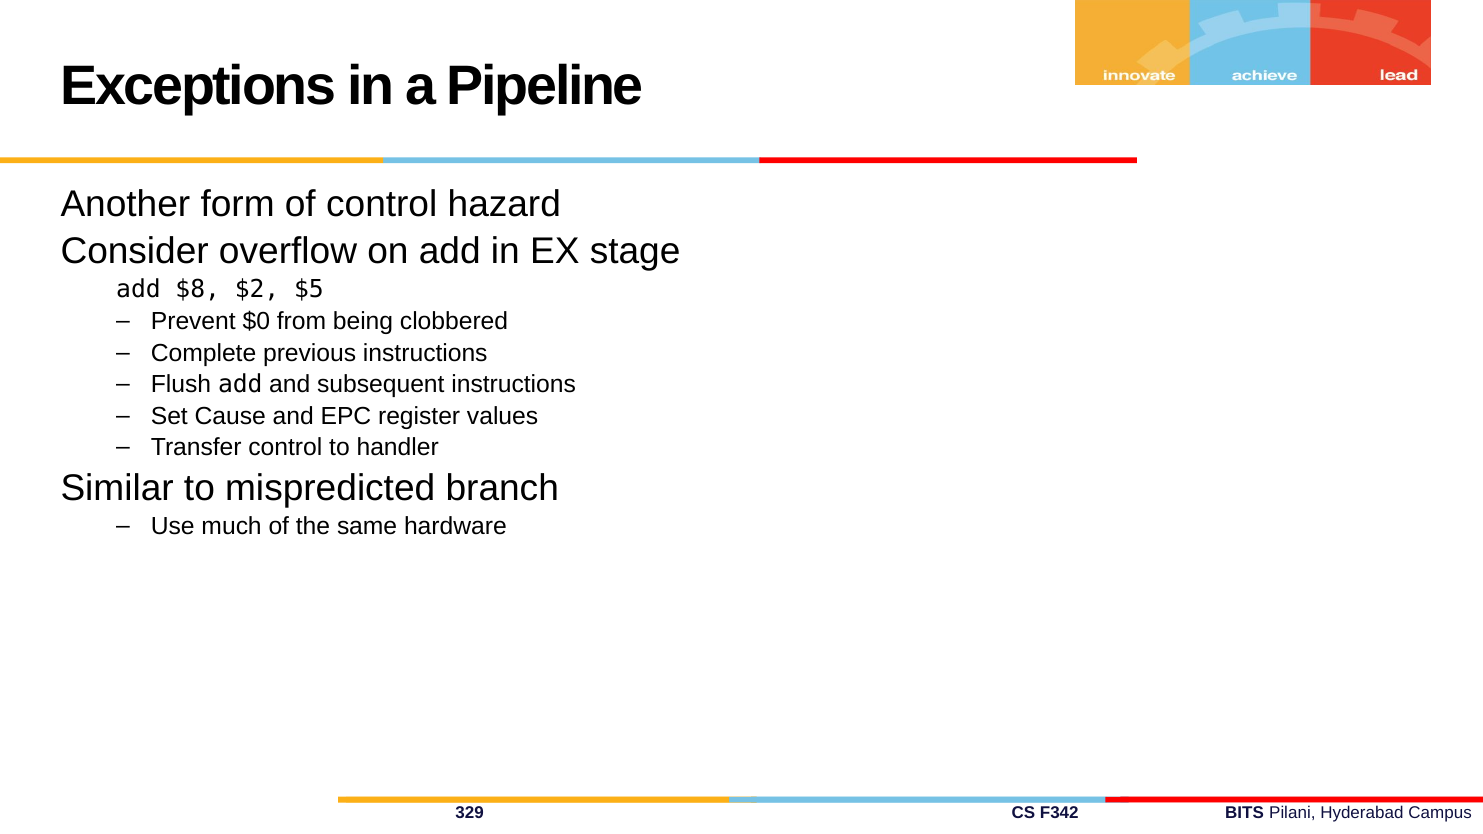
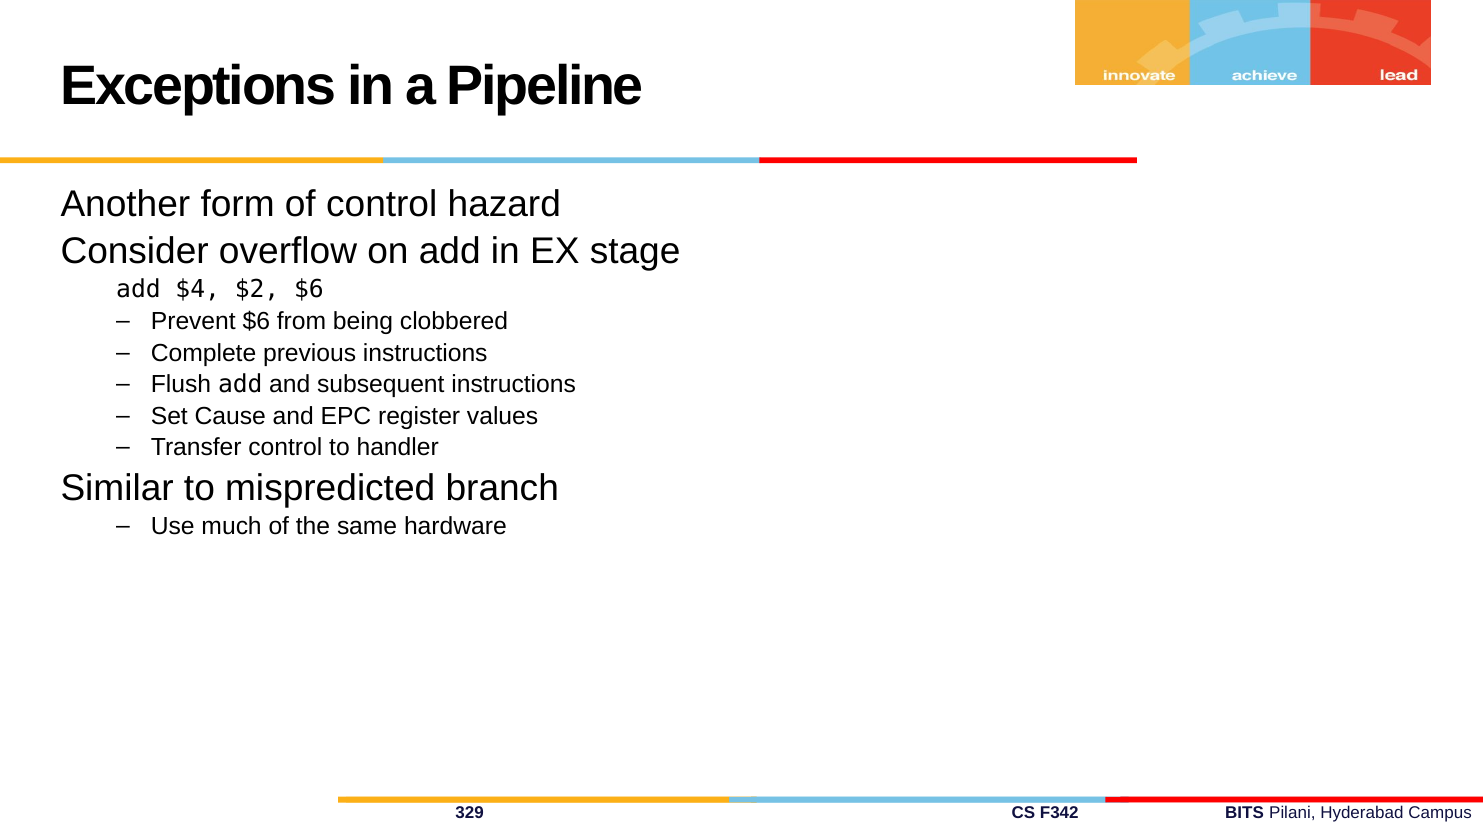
$8: $8 -> $4
$2 $5: $5 -> $6
Prevent $0: $0 -> $6
